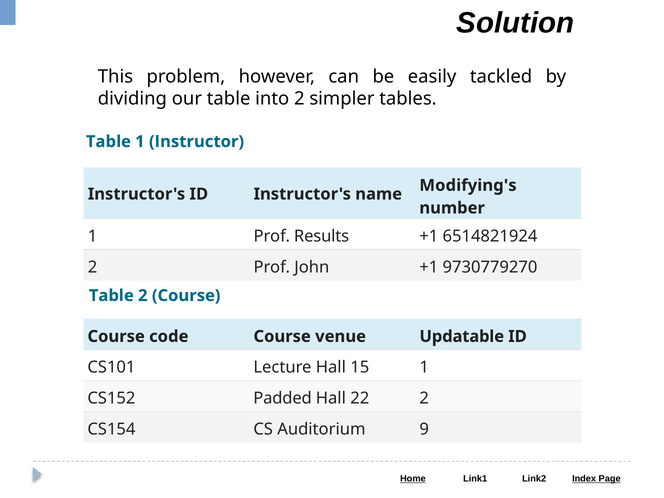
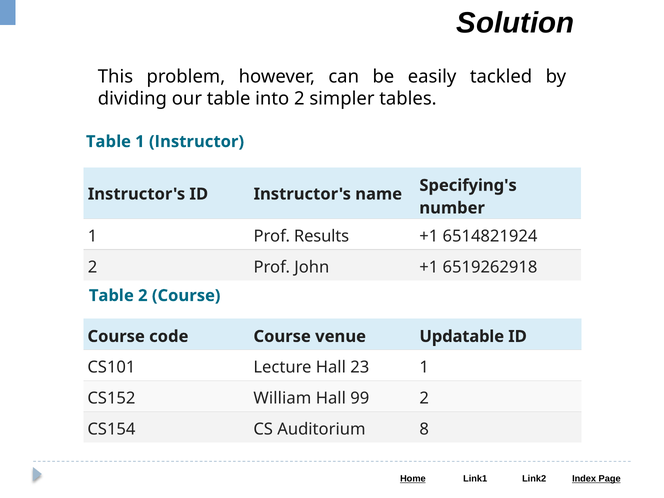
Modifying's: Modifying's -> Specifying's
9730779270: 9730779270 -> 6519262918
15: 15 -> 23
Padded: Padded -> William
22: 22 -> 99
9: 9 -> 8
